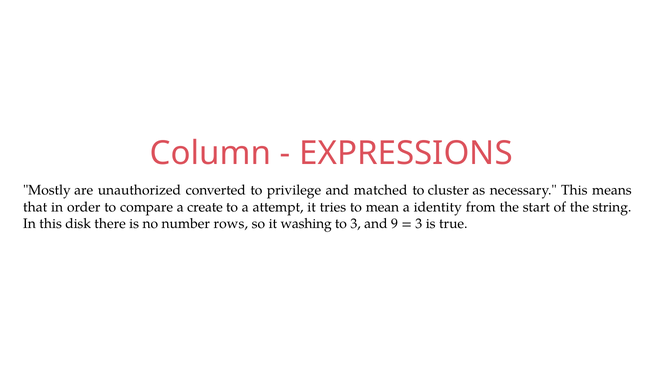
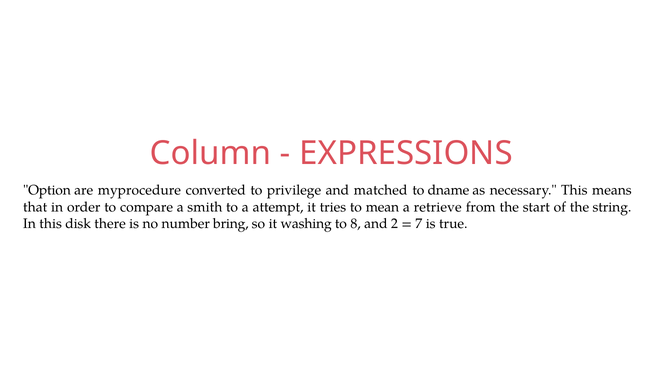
Mostly: Mostly -> Option
unauthorized: unauthorized -> myprocedure
cluster: cluster -> dname
create: create -> smith
identity: identity -> retrieve
rows: rows -> bring
to 3: 3 -> 8
9: 9 -> 2
3 at (419, 224): 3 -> 7
